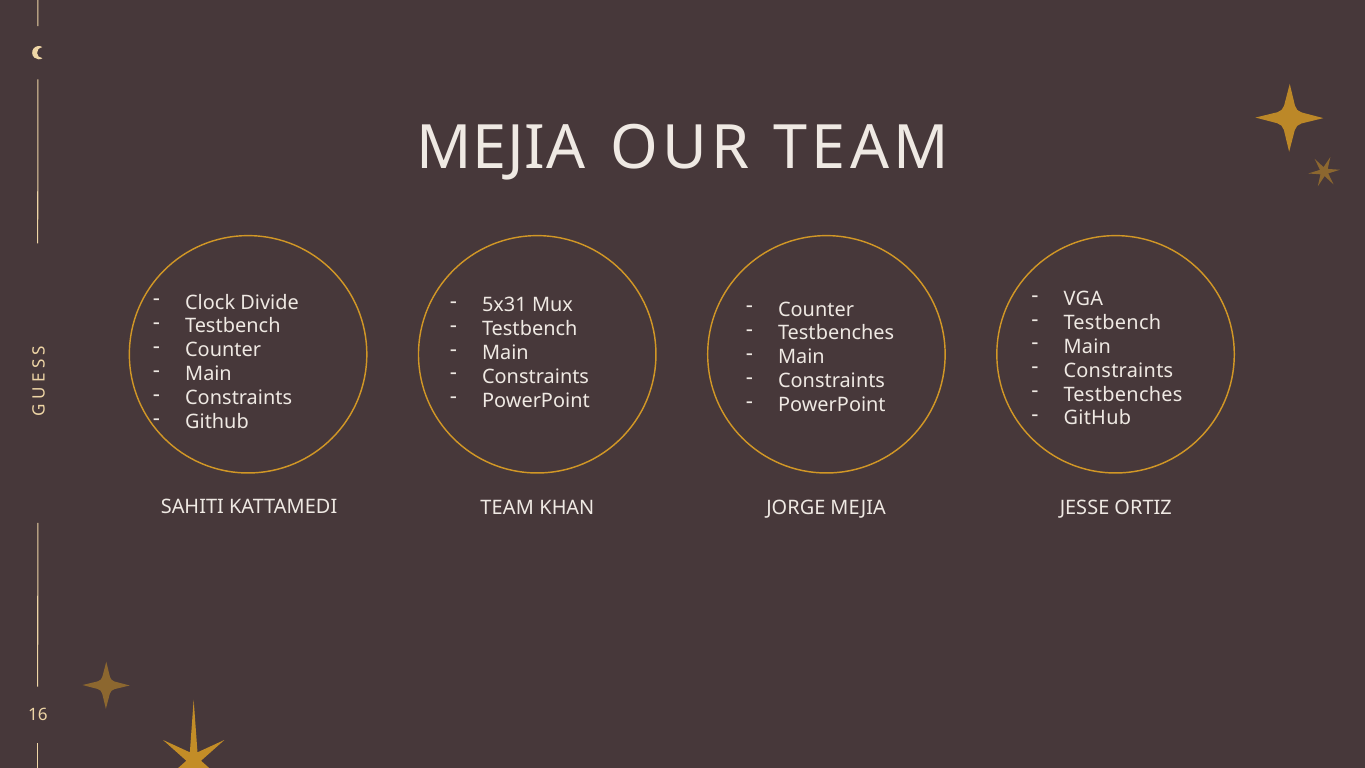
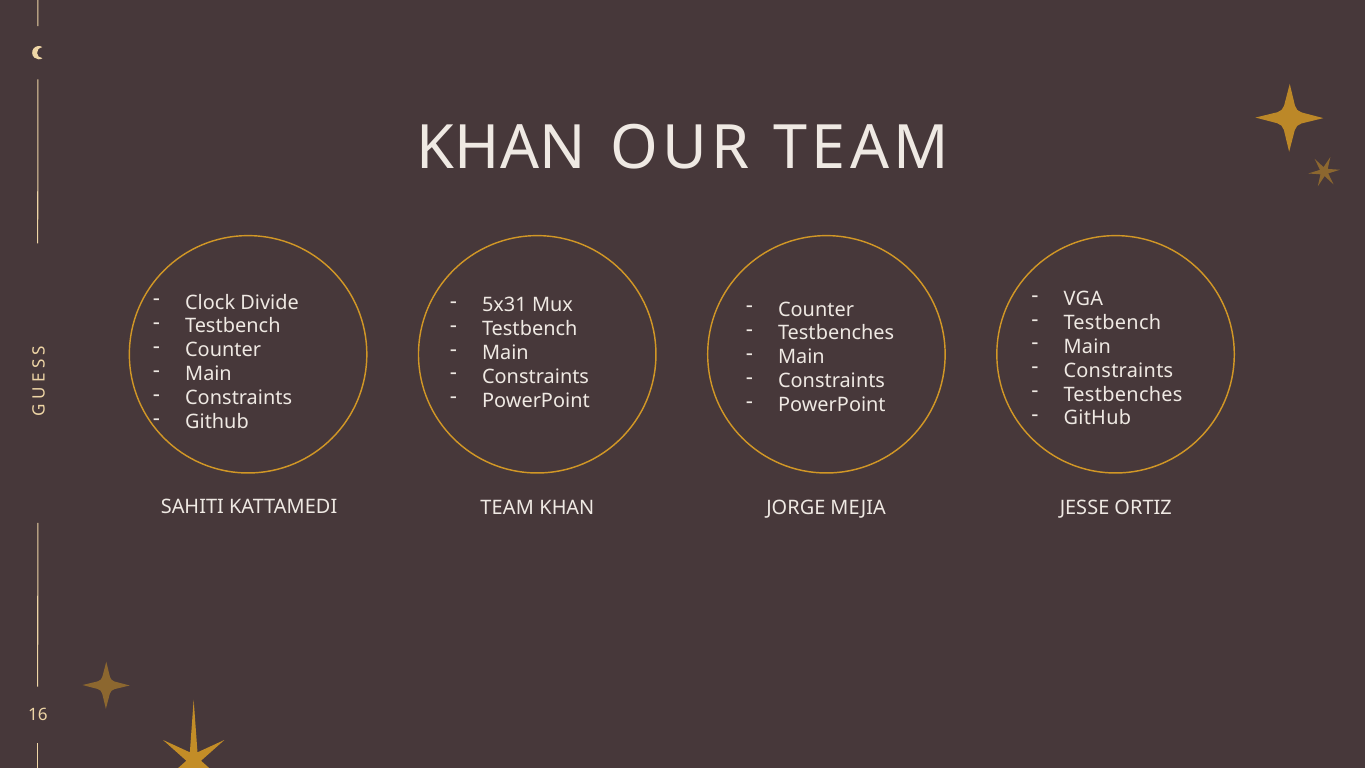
MEJIA at (501, 148): MEJIA -> KHAN
